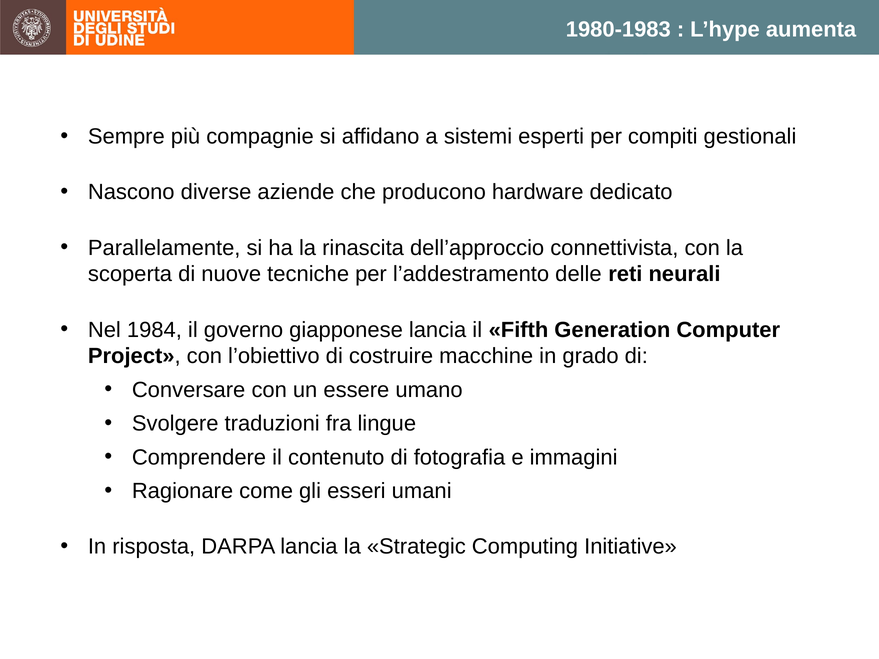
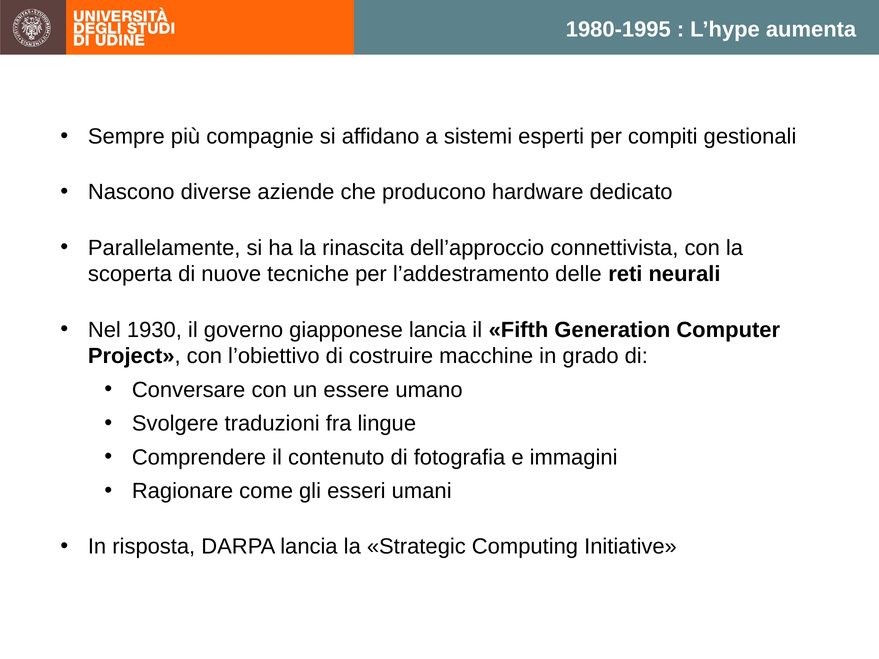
1980-1983: 1980-1983 -> 1980-1995
1984: 1984 -> 1930
